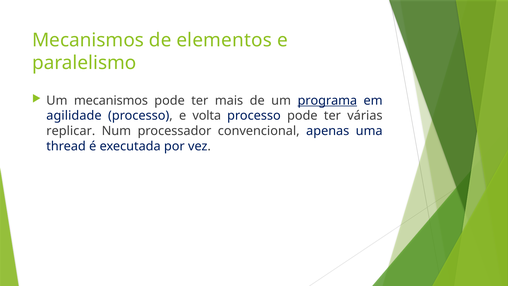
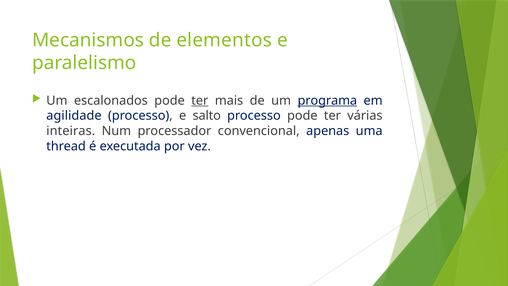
Um mecanismos: mecanismos -> escalonados
ter at (200, 100) underline: none -> present
volta: volta -> salto
replicar: replicar -> inteiras
